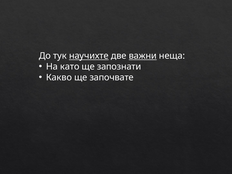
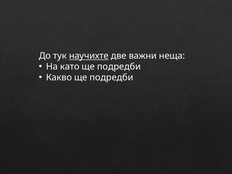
важни underline: present -> none
запознати at (119, 67): запознати -> подредби
Какво ще започвате: започвате -> подредби
